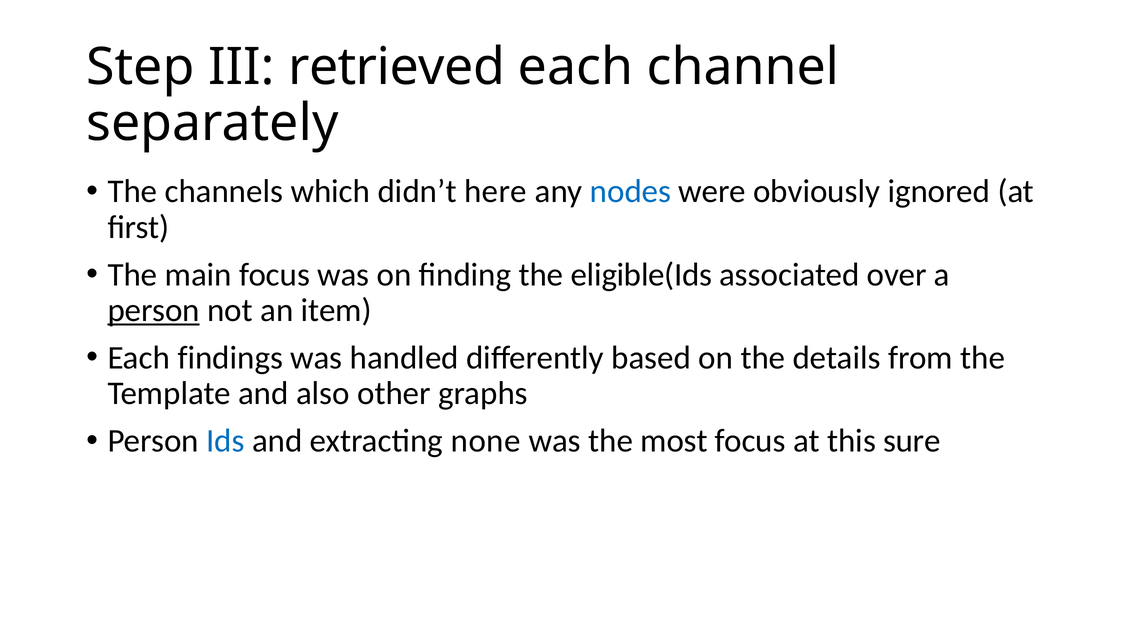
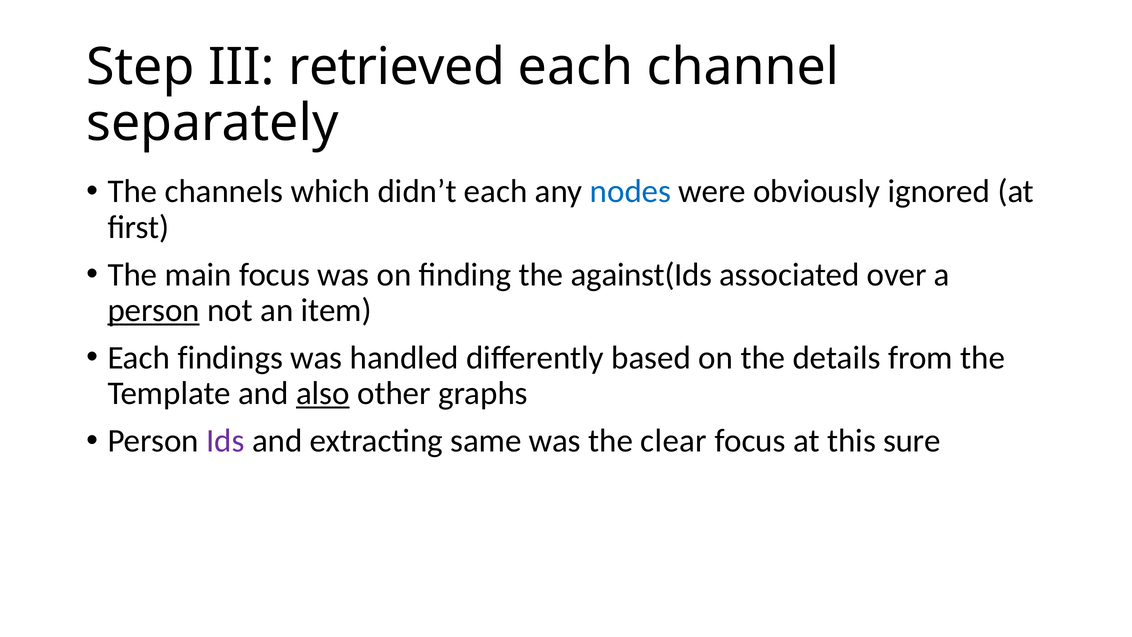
didn’t here: here -> each
eligible(Ids: eligible(Ids -> against(Ids
also underline: none -> present
Ids colour: blue -> purple
none: none -> same
most: most -> clear
